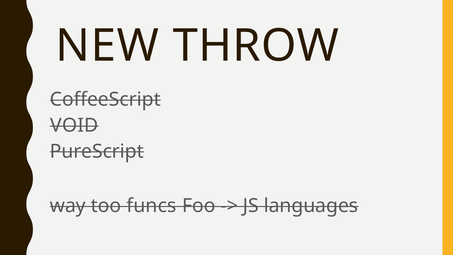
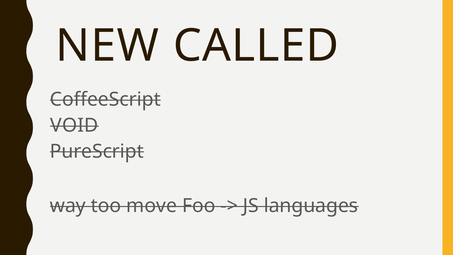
THROW: THROW -> CALLED
funcs: funcs -> move
